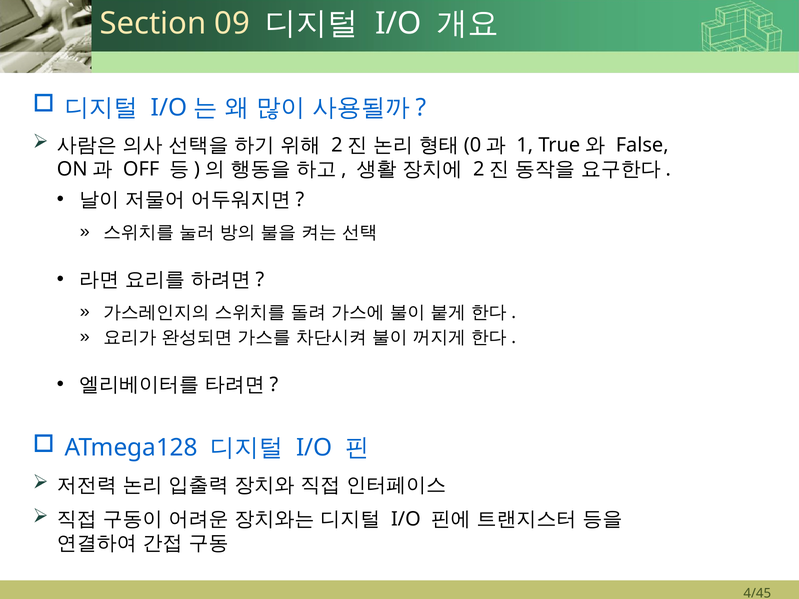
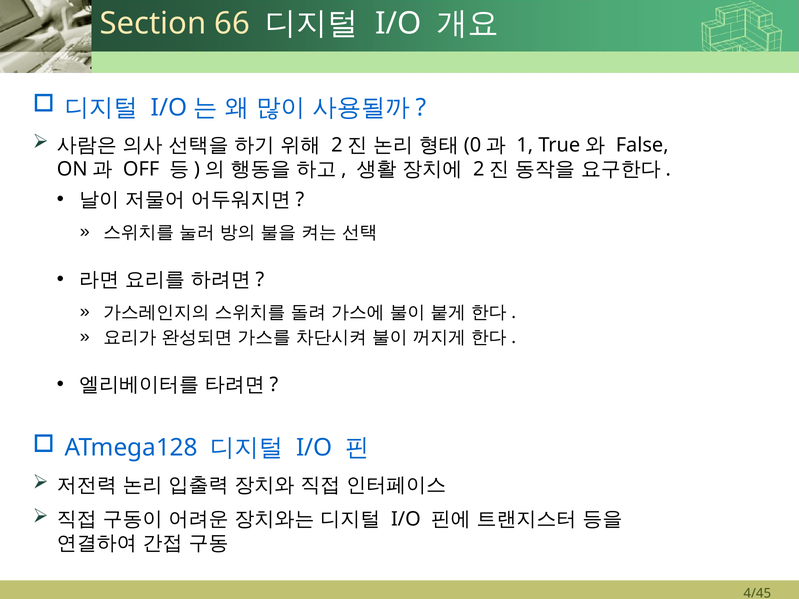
09: 09 -> 66
